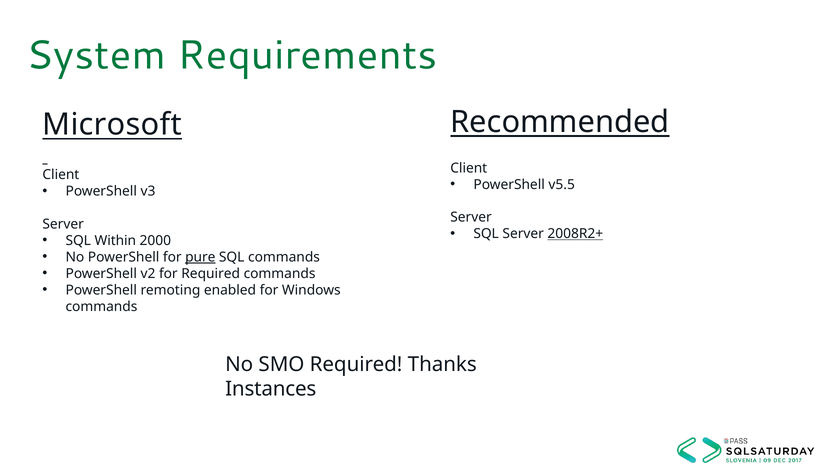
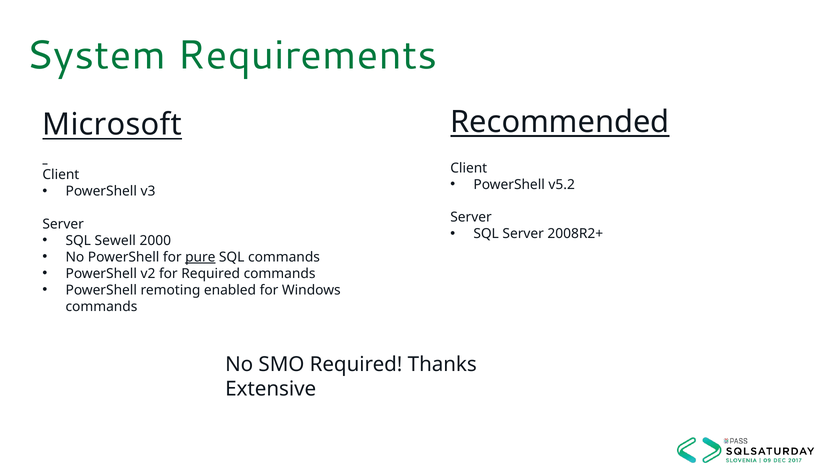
v5.5: v5.5 -> v5.2
2008R2+ underline: present -> none
Within: Within -> Sewell
Instances: Instances -> Extensive
